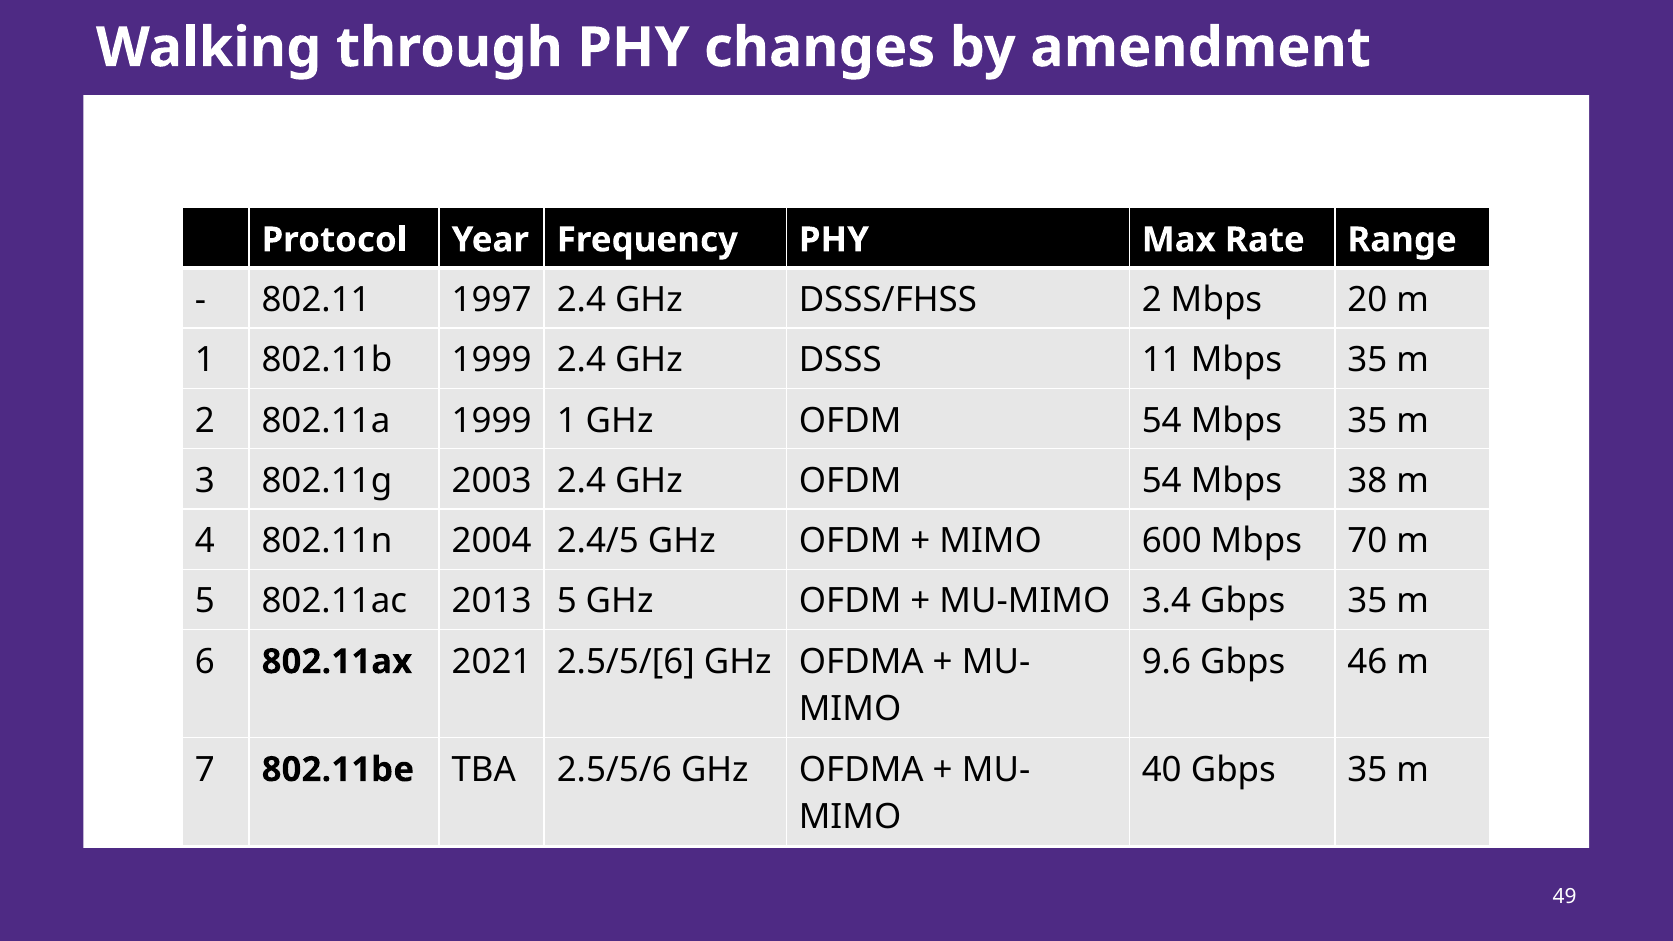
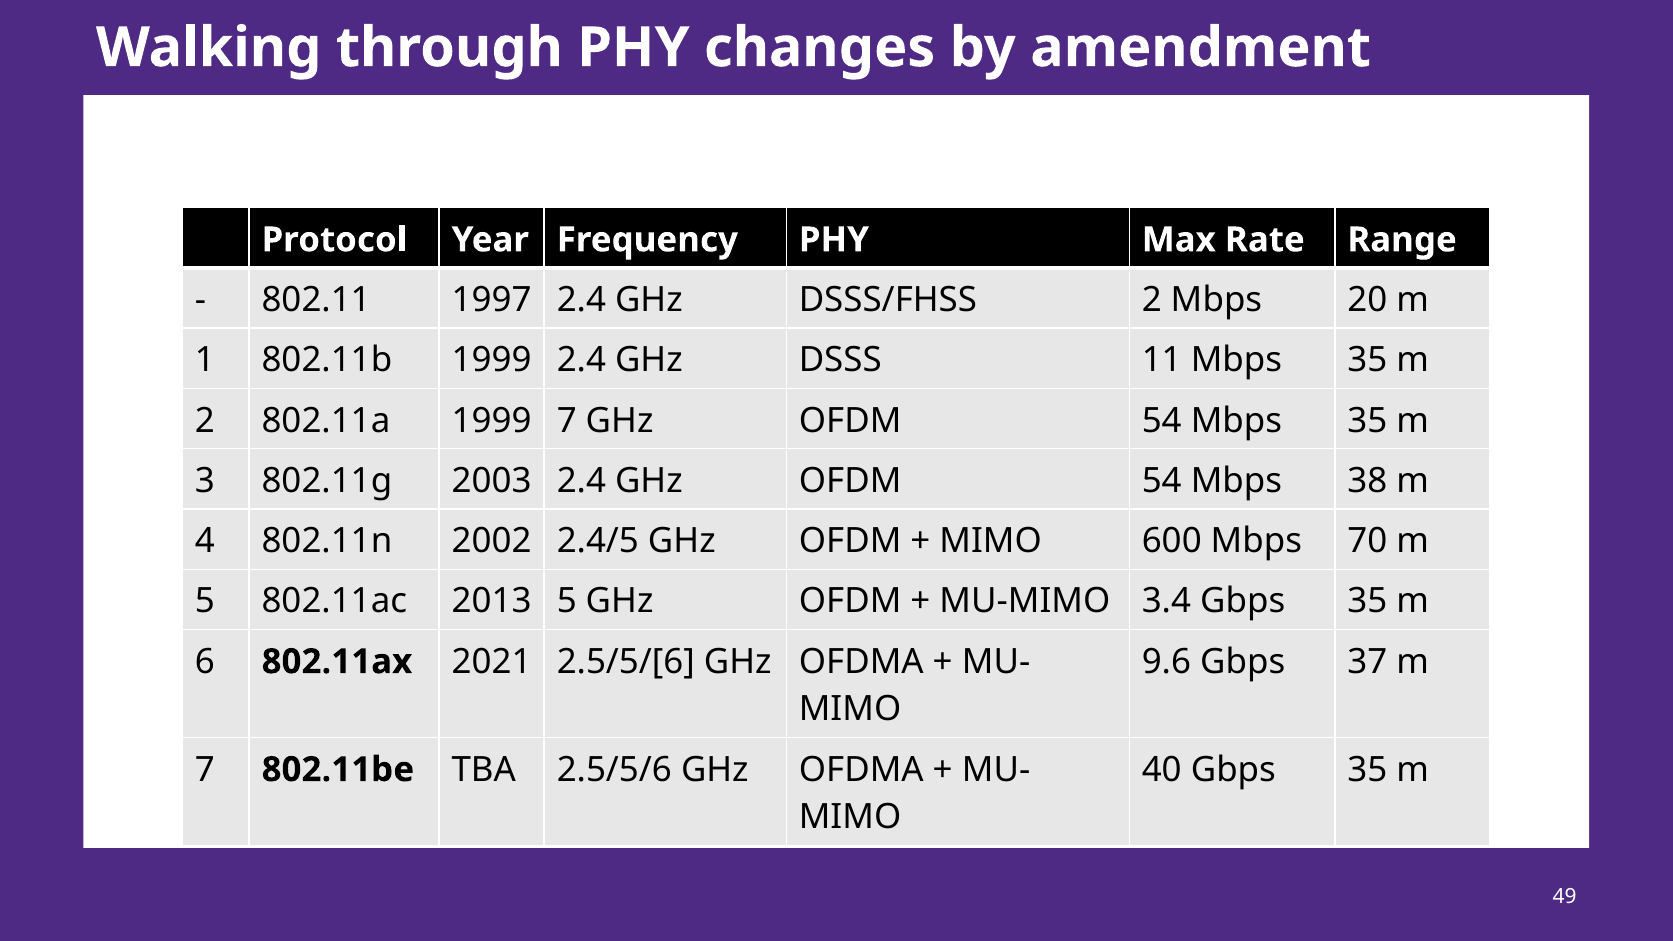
1999 1: 1 -> 7
2004: 2004 -> 2002
46: 46 -> 37
